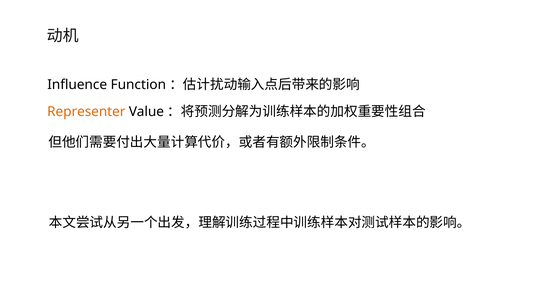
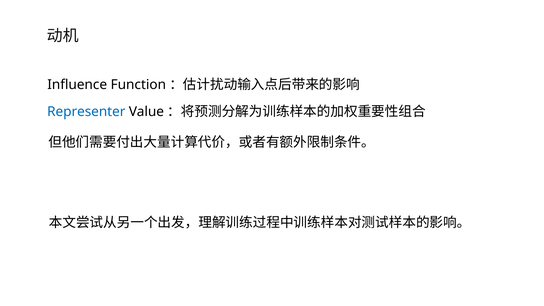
Representer colour: orange -> blue
